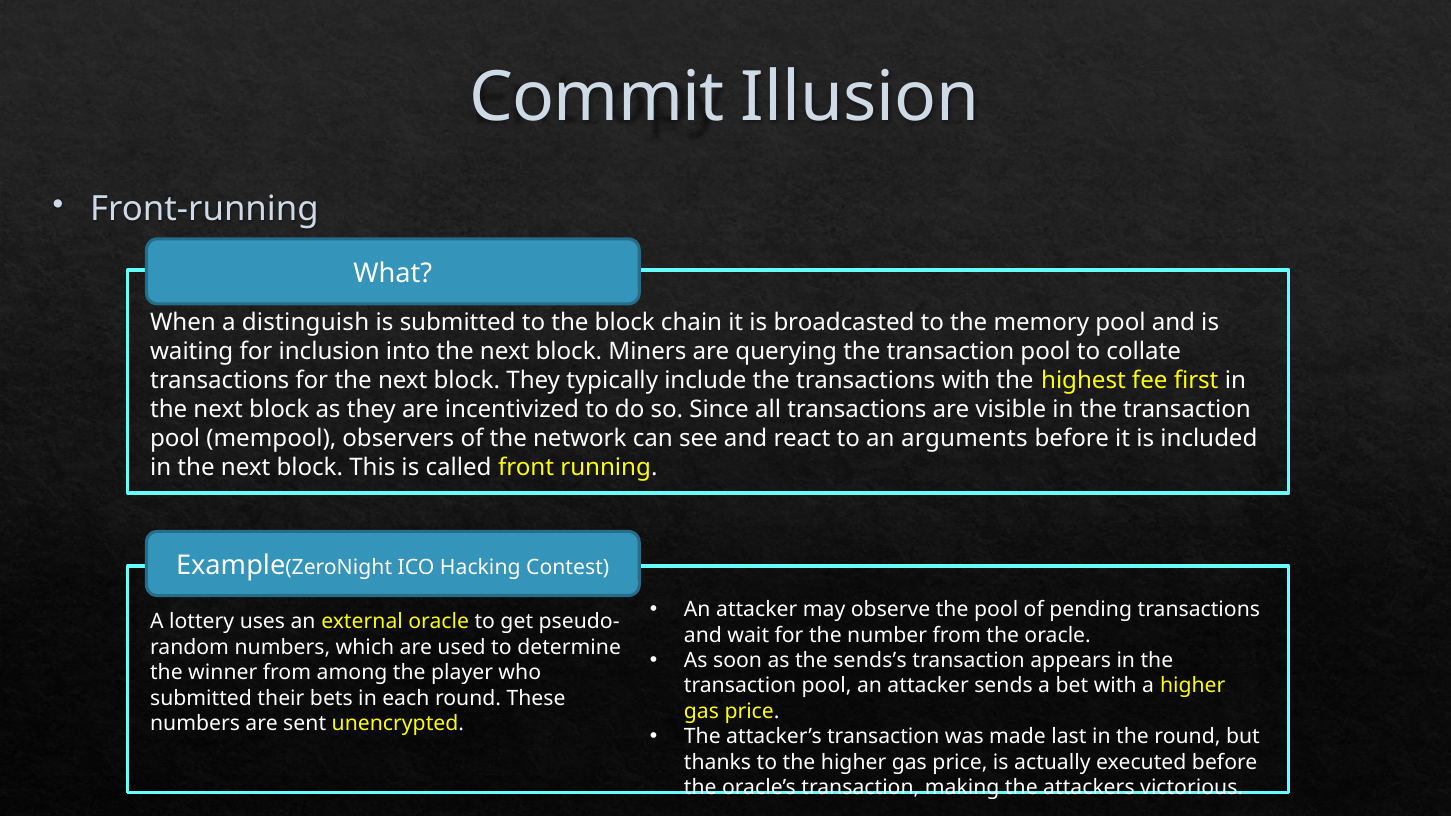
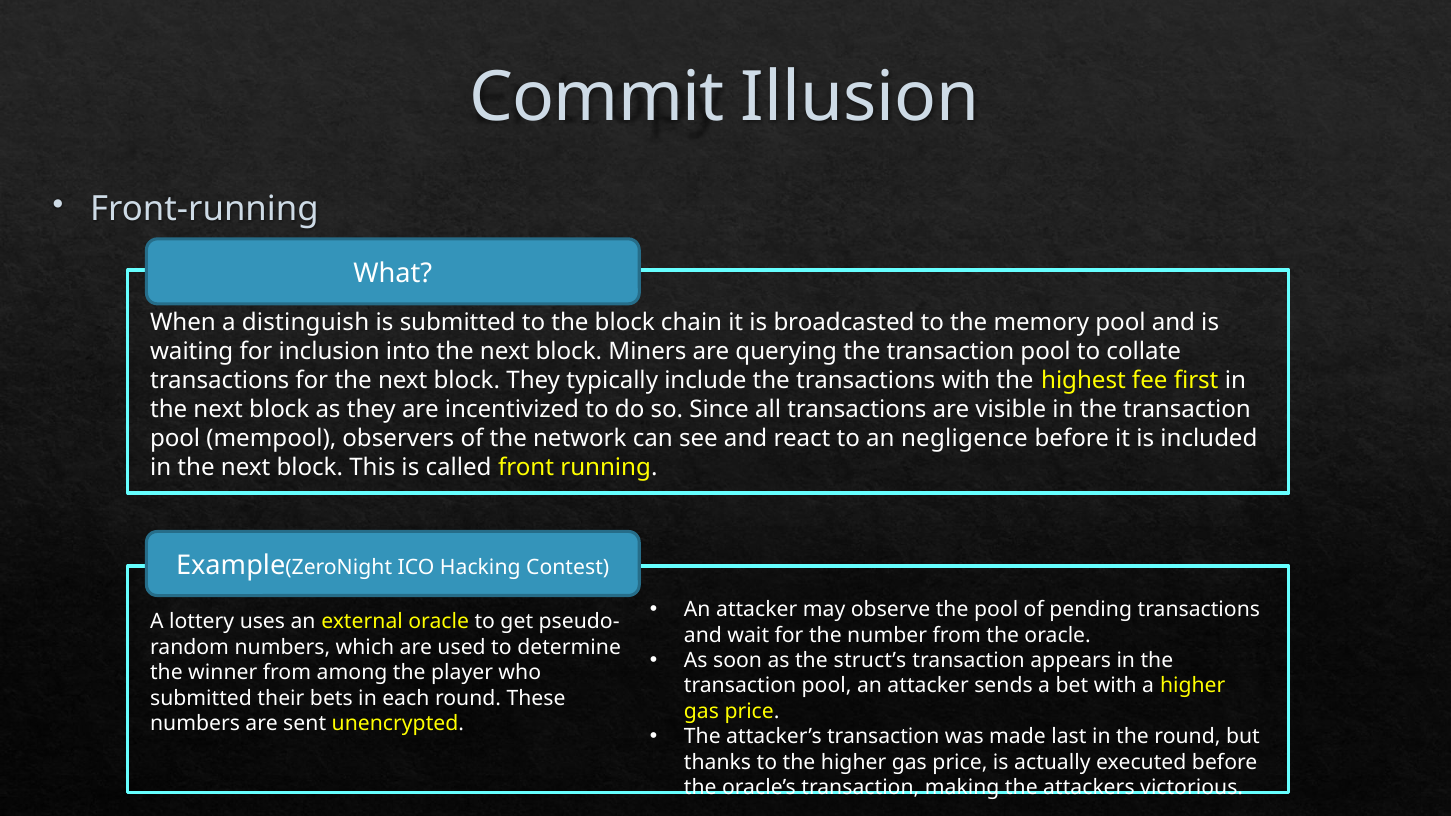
arguments: arguments -> negligence
sends’s: sends’s -> struct’s
